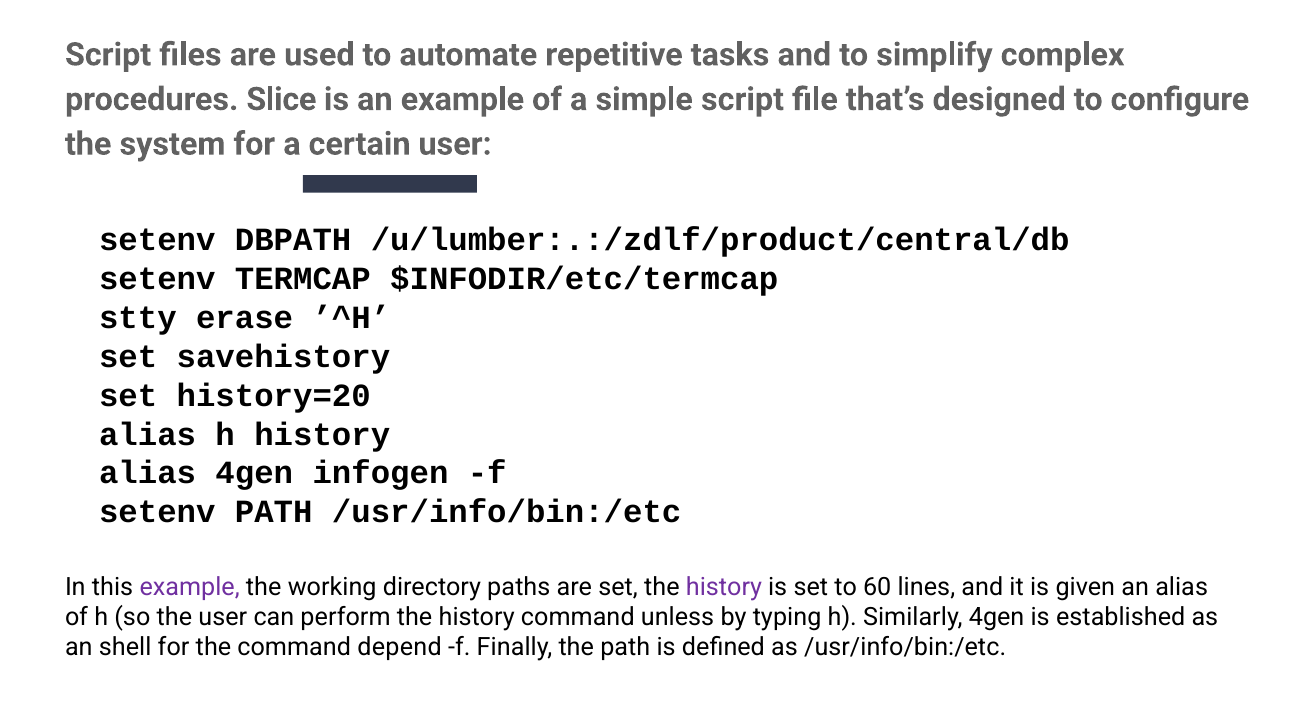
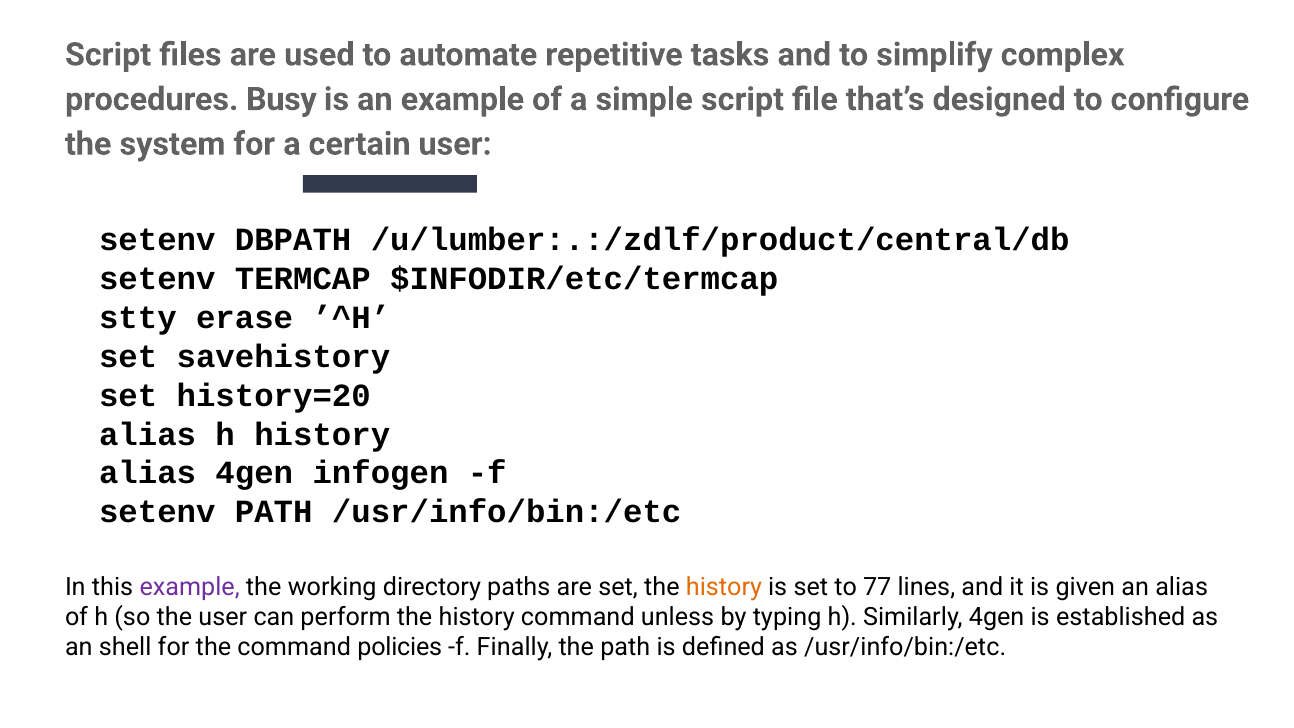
Slice: Slice -> Busy
history at (724, 587) colour: purple -> orange
60: 60 -> 77
depend: depend -> policies
